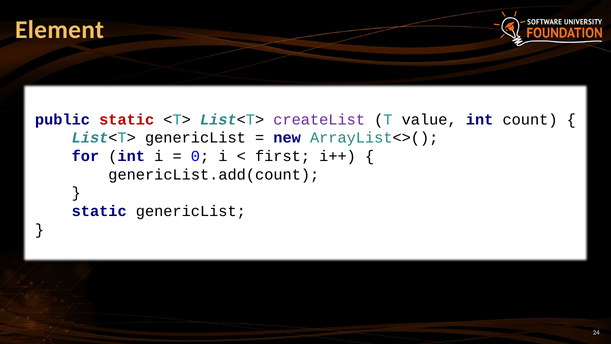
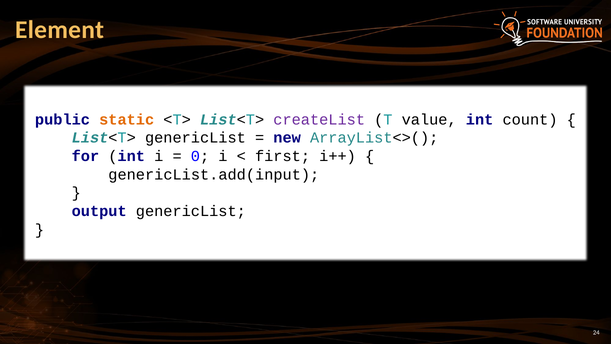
static at (127, 119) colour: red -> orange
genericList.add(count: genericList.add(count -> genericList.add(input
static at (99, 211): static -> output
